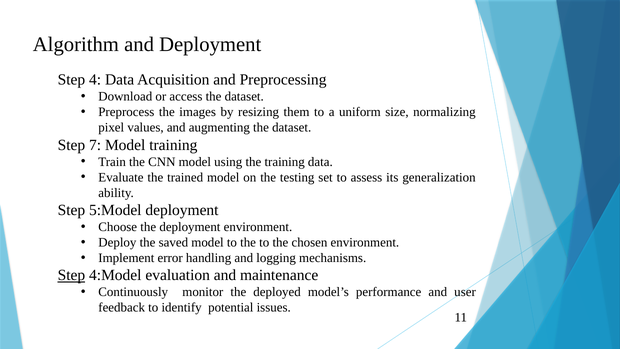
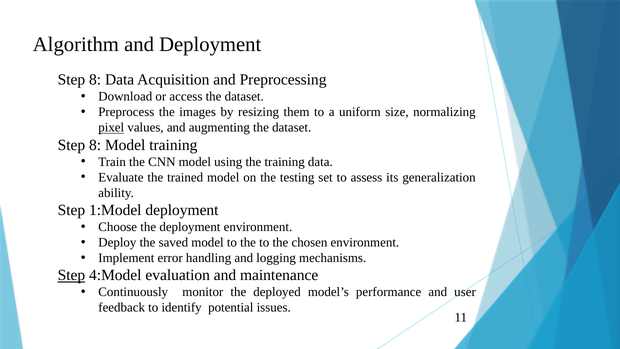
4 at (95, 80): 4 -> 8
pixel underline: none -> present
7 at (95, 145): 7 -> 8
5:Model: 5:Model -> 1:Model
